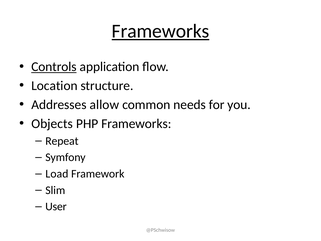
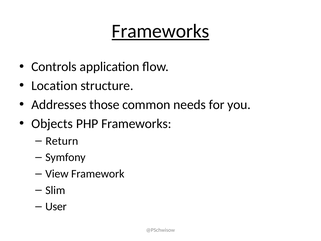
Controls underline: present -> none
allow: allow -> those
Repeat: Repeat -> Return
Load: Load -> View
